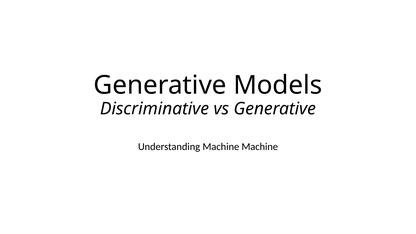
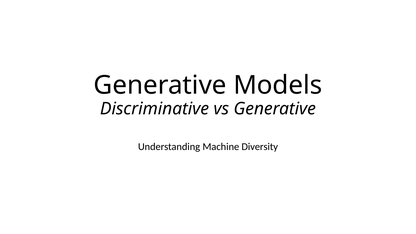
Machine Machine: Machine -> Diversity
